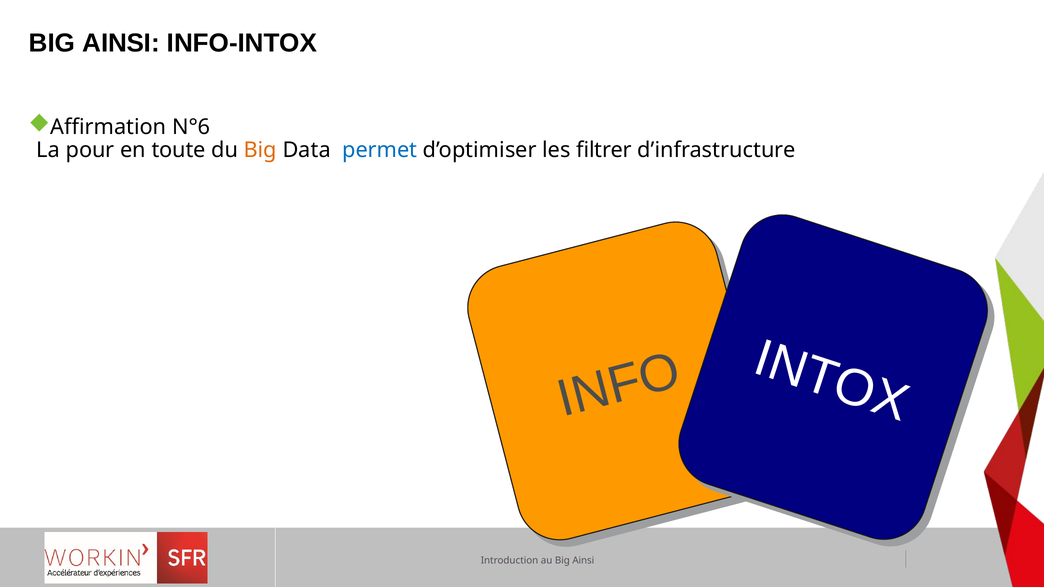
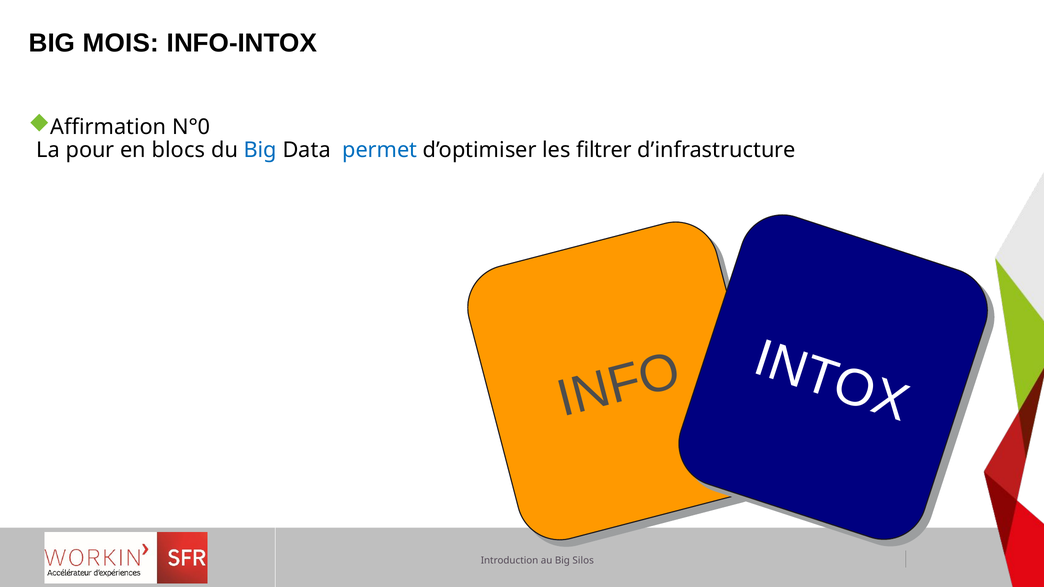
AINSI at (121, 43): AINSI -> MOIS
N°6: N°6 -> N°0
toute: toute -> blocs
Big at (260, 150) colour: orange -> blue
Ainsi at (583, 561): Ainsi -> Silos
